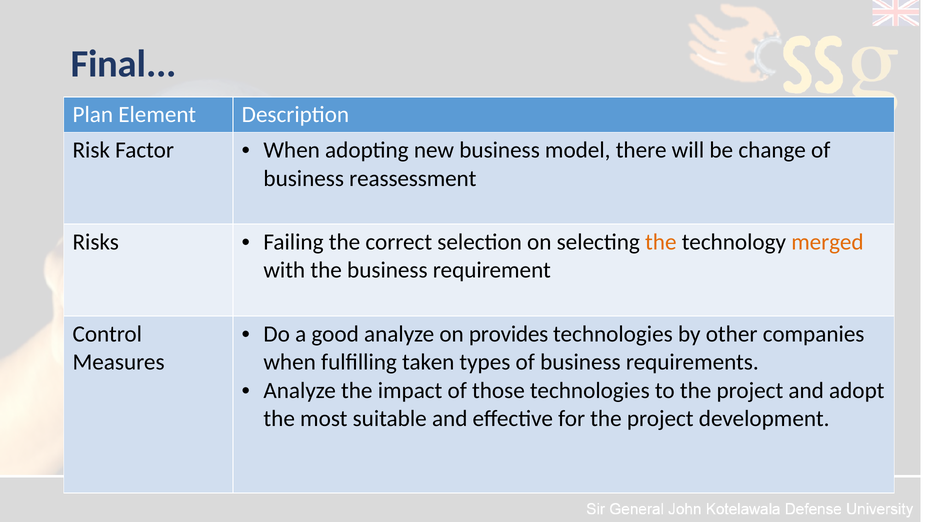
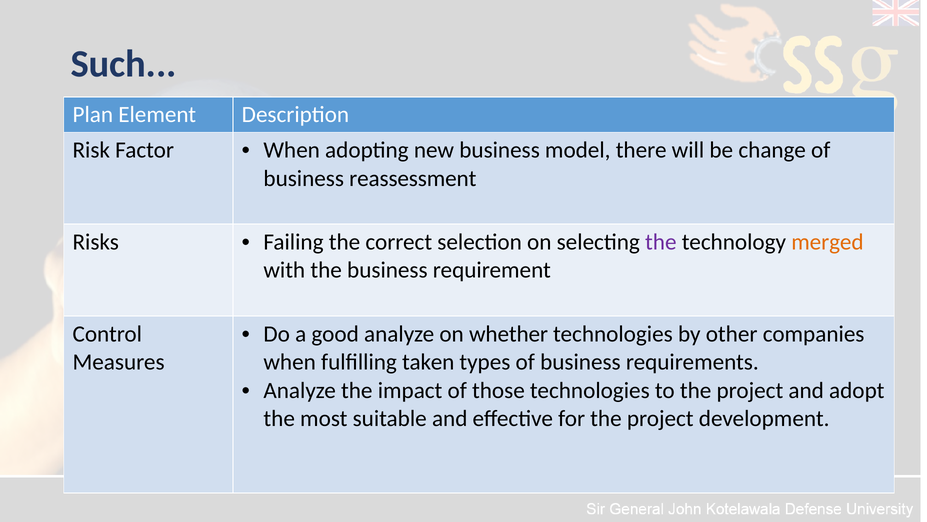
Final: Final -> Such
the at (661, 242) colour: orange -> purple
provides: provides -> whether
